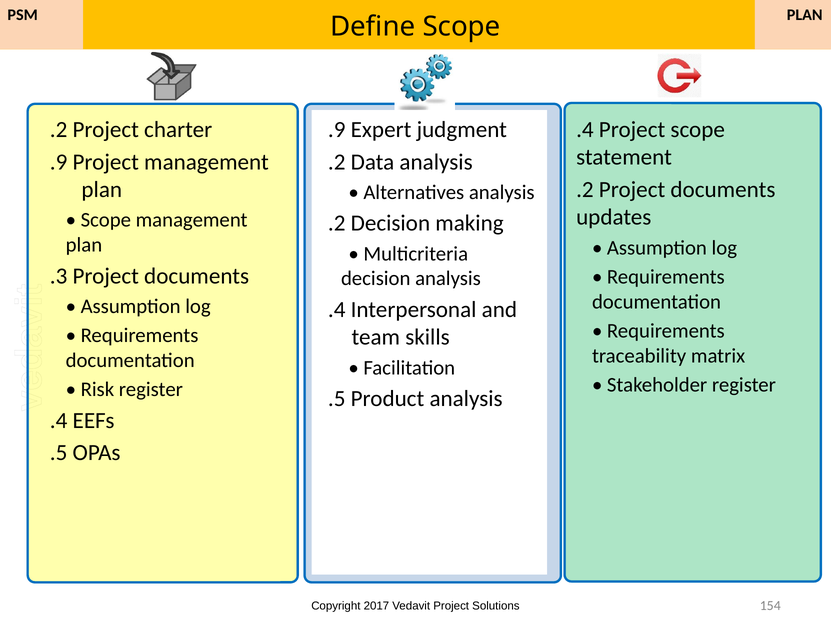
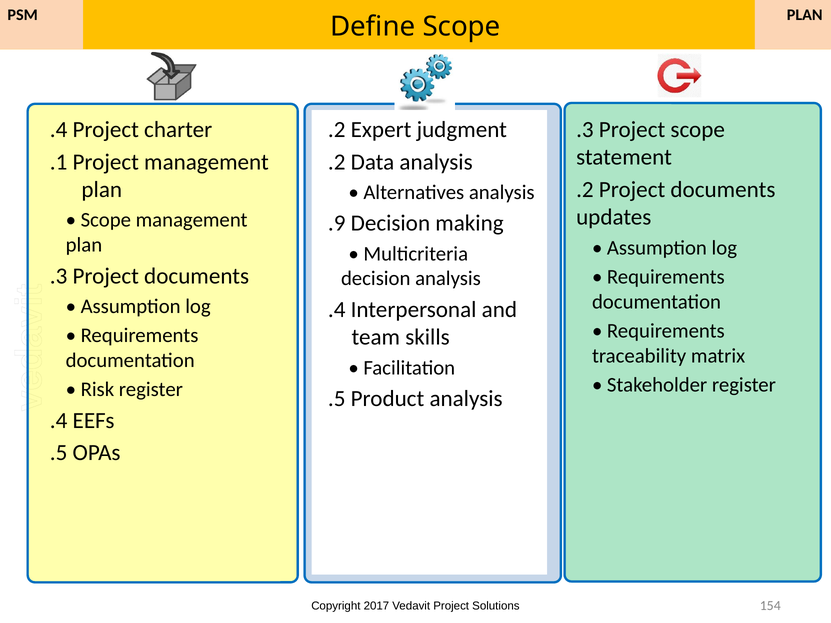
.9 at (337, 130): .9 -> .2
.2 at (59, 130): .2 -> .4
.4 at (585, 130): .4 -> .3
.9 at (59, 162): .9 -> .1
.2 at (337, 223): .2 -> .9
